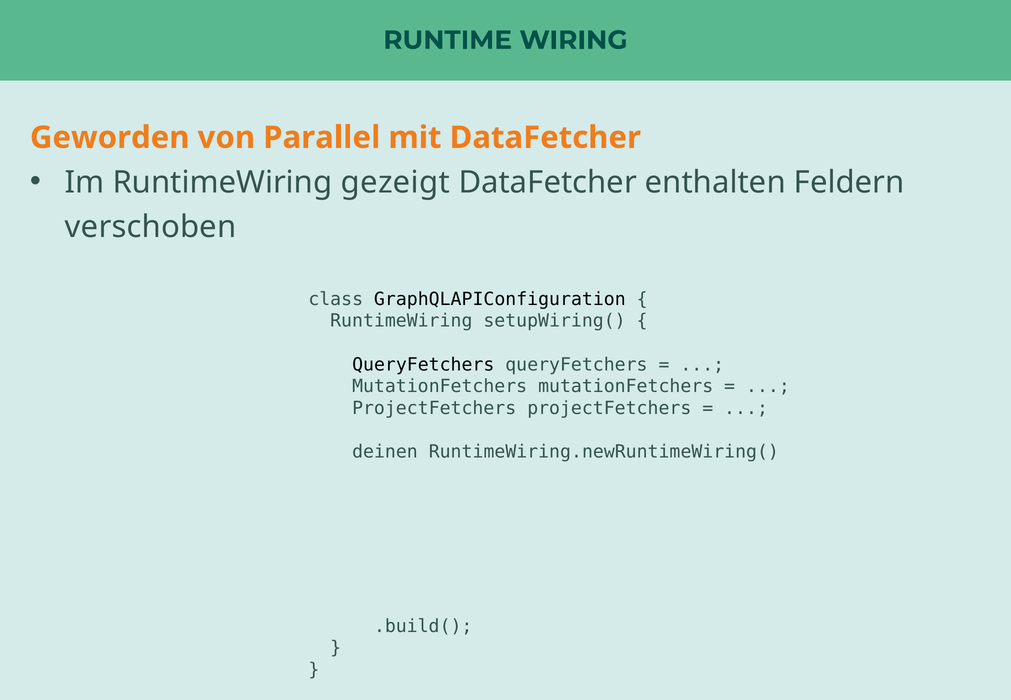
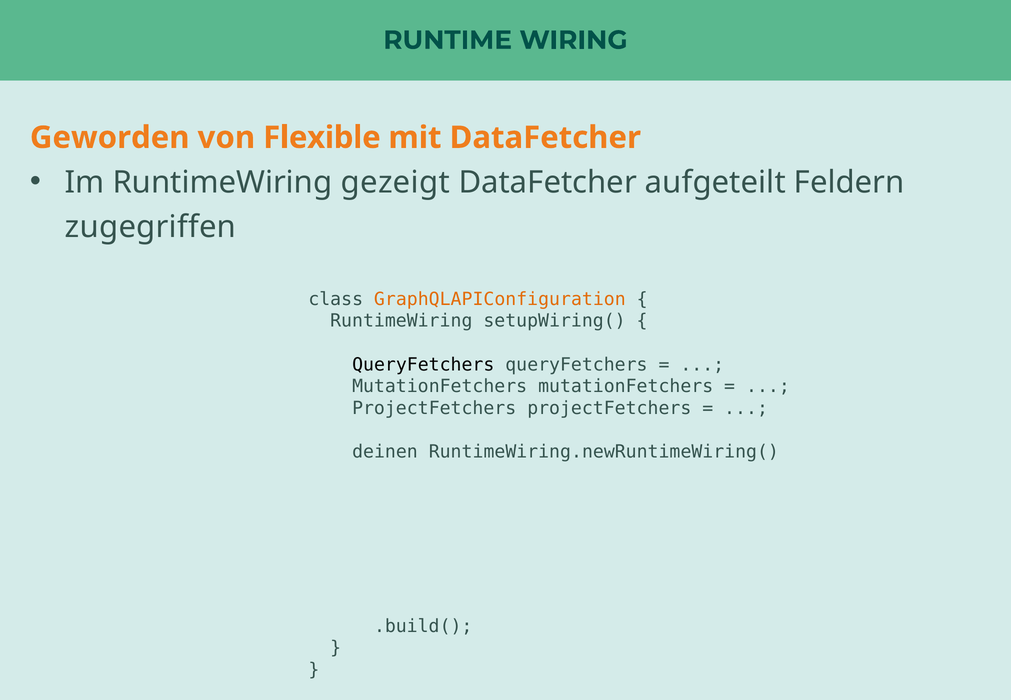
Parallel: Parallel -> Flexible
enthalten: enthalten -> aufgeteilt
verschoben: verschoben -> zugegriffen
GraphQLAPIConfiguration colour: black -> orange
